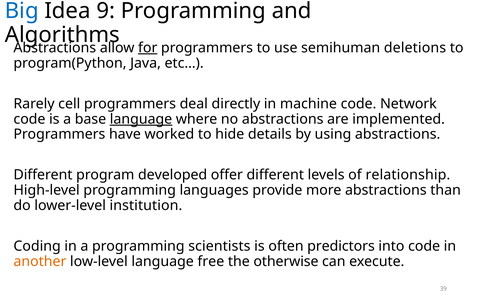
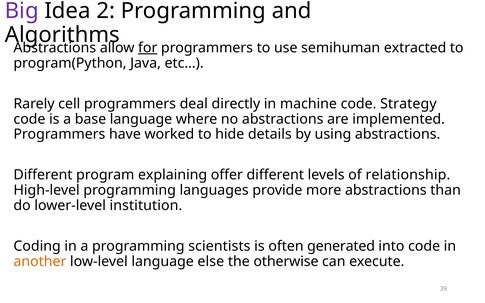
Big colour: blue -> purple
9: 9 -> 2
deletions: deletions -> extracted
Network: Network -> Strategy
language at (141, 119) underline: present -> none
developed: developed -> explaining
predictors: predictors -> generated
free: free -> else
